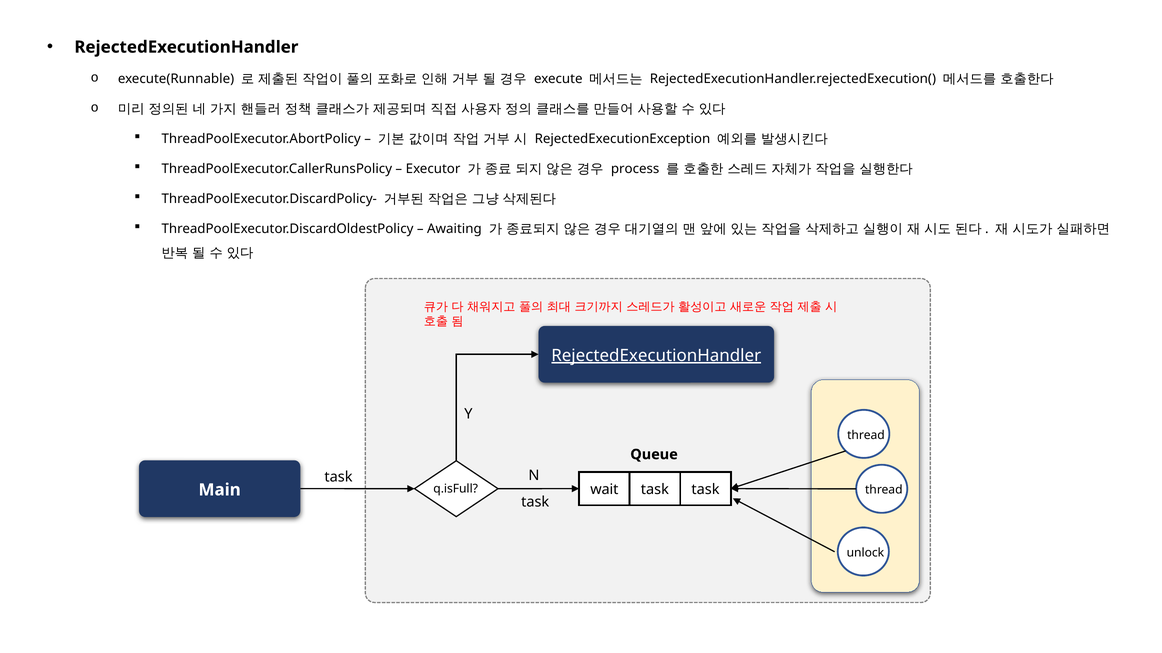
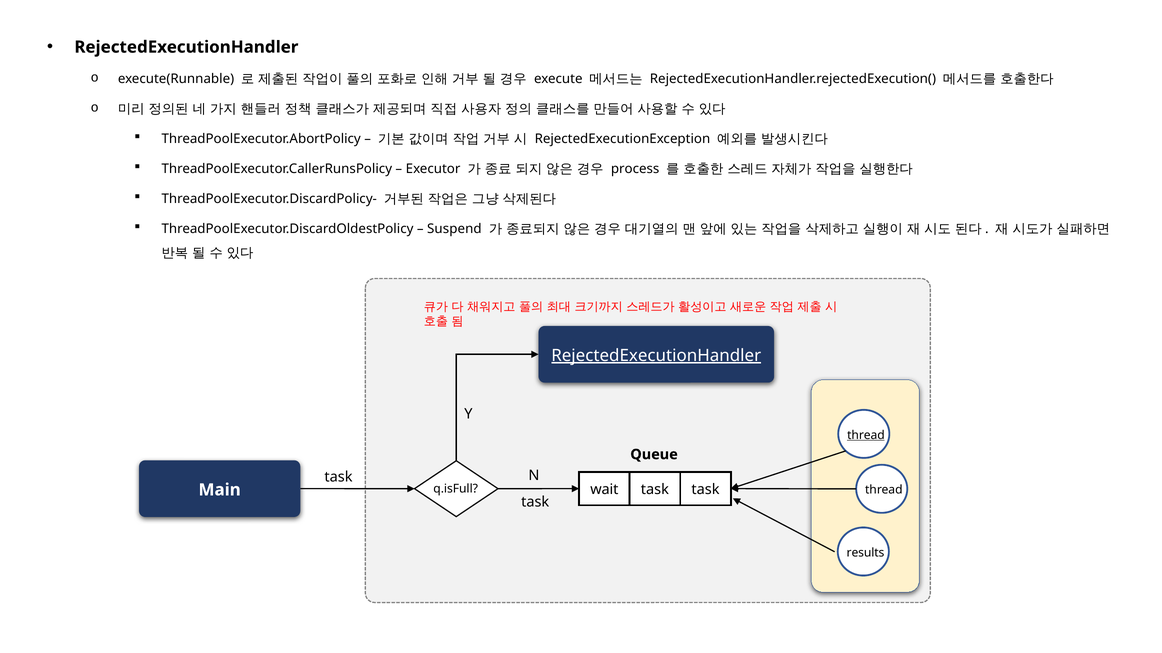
Awaiting: Awaiting -> Suspend
thread at (866, 435) underline: none -> present
unlock: unlock -> results
